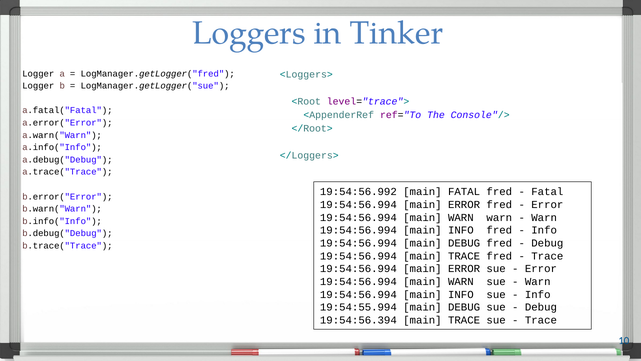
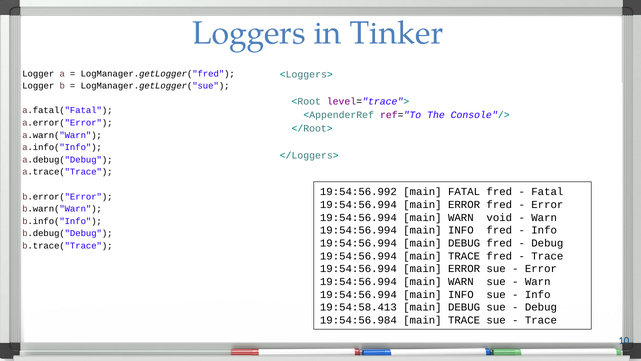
WARN warn: warn -> void
19:54:55.994: 19:54:55.994 -> 19:54:58.413
19:54:56.394: 19:54:56.394 -> 19:54:56.984
